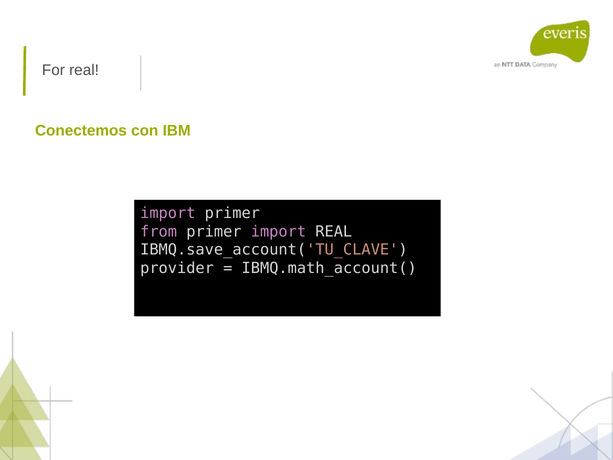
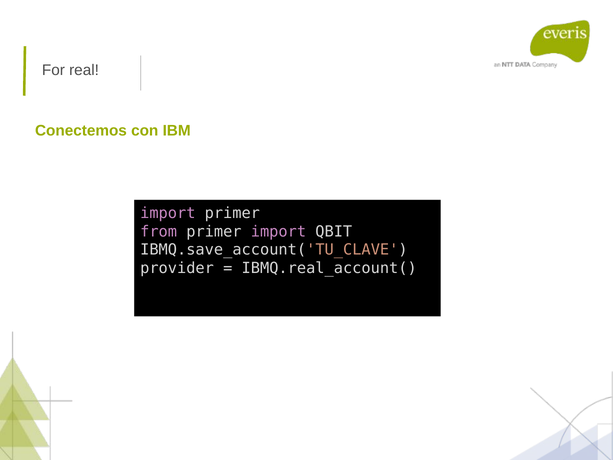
import REAL: REAL -> QBIT
IBMQ.math_account(: IBMQ.math_account( -> IBMQ.real_account(
